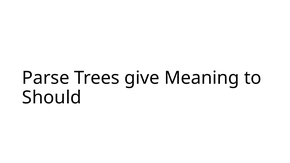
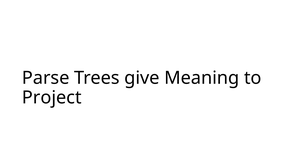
Should: Should -> Project
